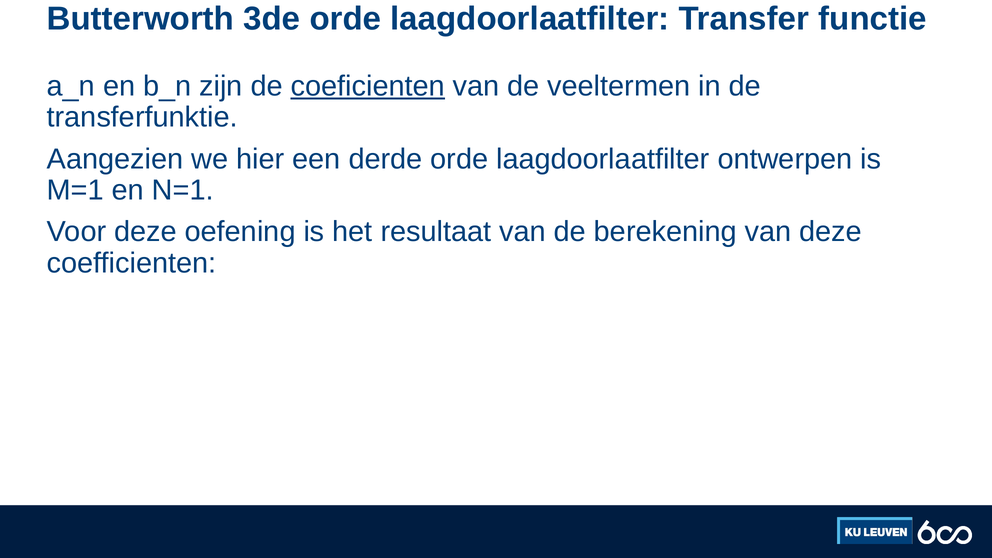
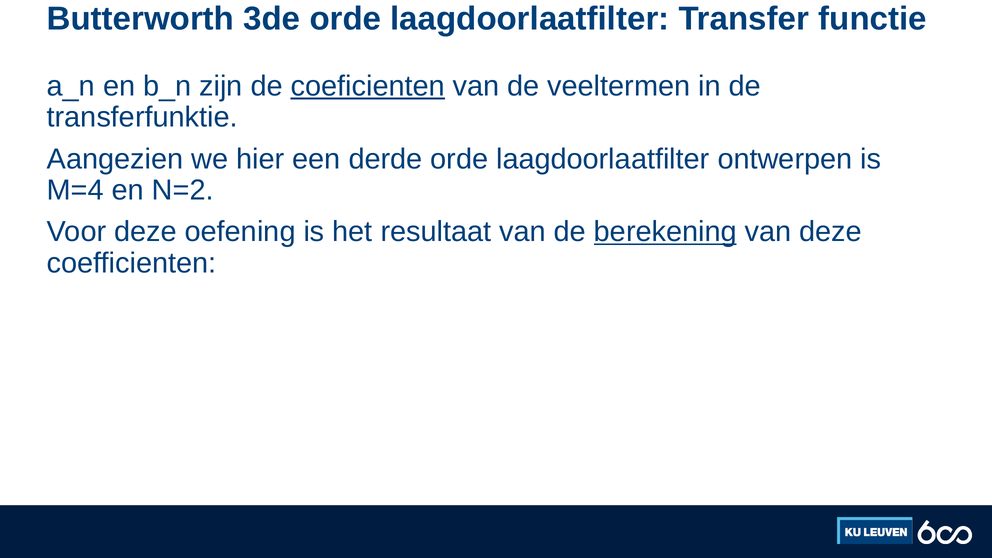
M=1: M=1 -> M=4
N=1: N=1 -> N=2
berekening underline: none -> present
